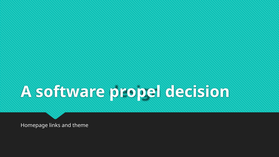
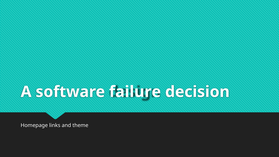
propel: propel -> failure
